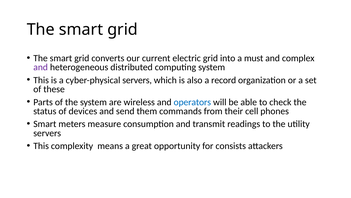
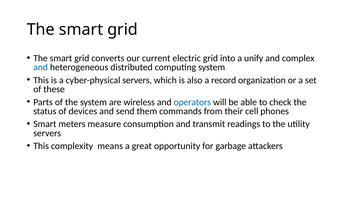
must: must -> unify
and at (41, 67) colour: purple -> blue
consists: consists -> garbage
